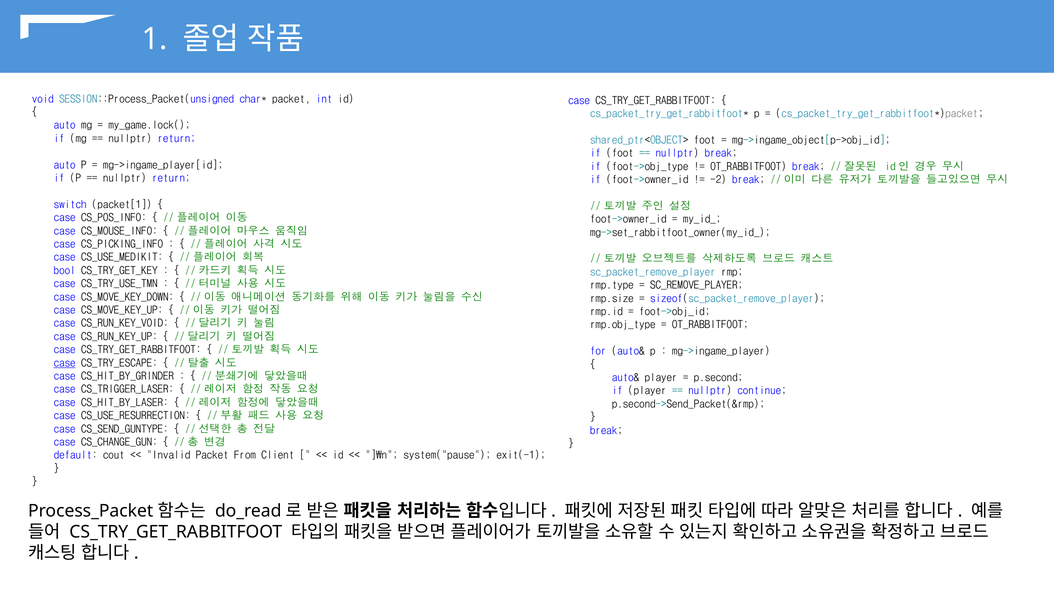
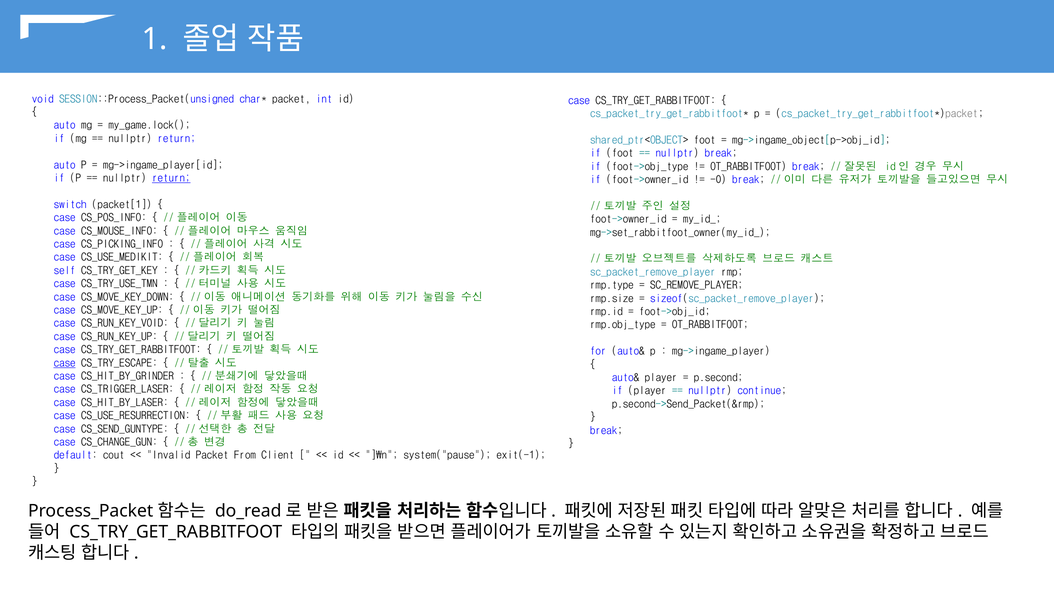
return at (171, 178) underline: none -> present
-2: -2 -> -0
bool: bool -> self
